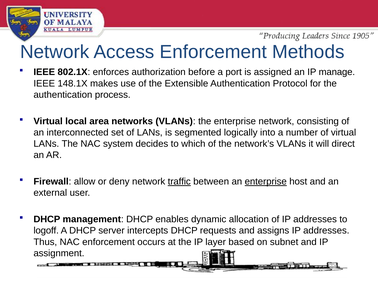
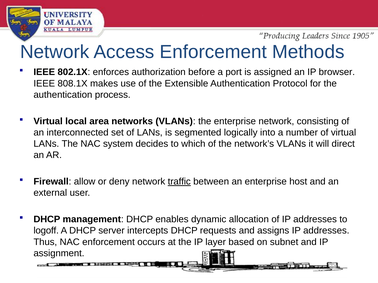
manage: manage -> browser
148.1X: 148.1X -> 808.1X
enterprise at (266, 182) underline: present -> none
